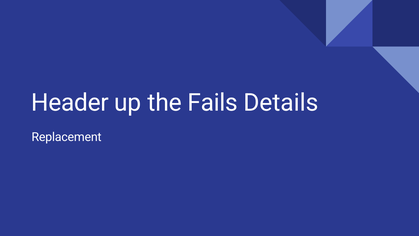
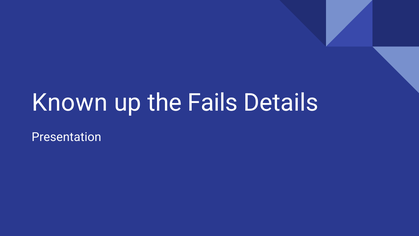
Header: Header -> Known
Replacement: Replacement -> Presentation
